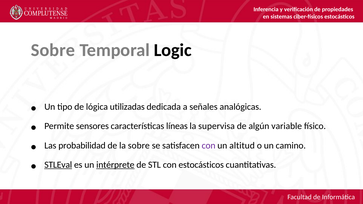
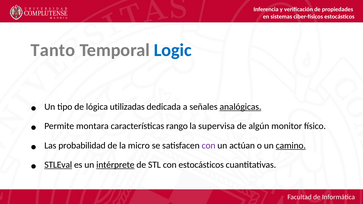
Sobre at (53, 50): Sobre -> Tanto
Logic colour: black -> blue
analógicas underline: none -> present
sensores: sensores -> montara
líneas: líneas -> rango
variable: variable -> monitor
la sobre: sobre -> micro
altitud: altitud -> actúan
camino underline: none -> present
